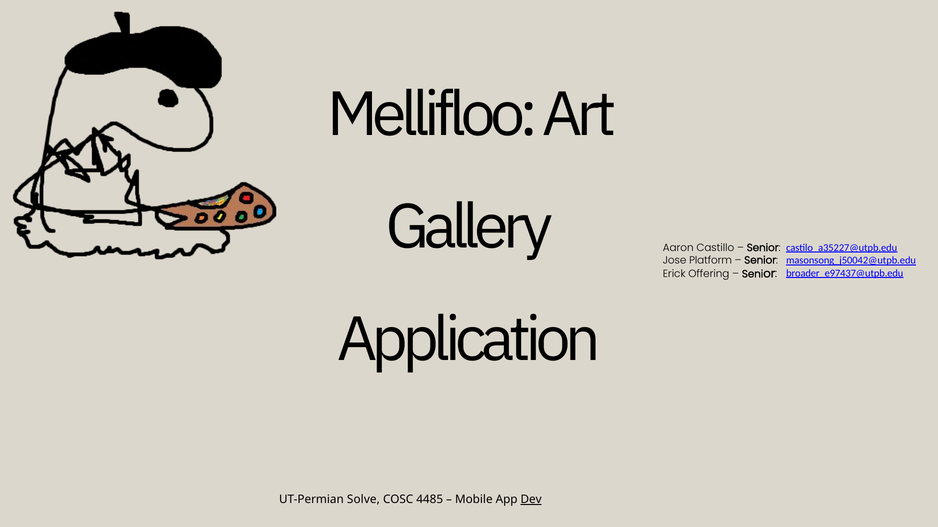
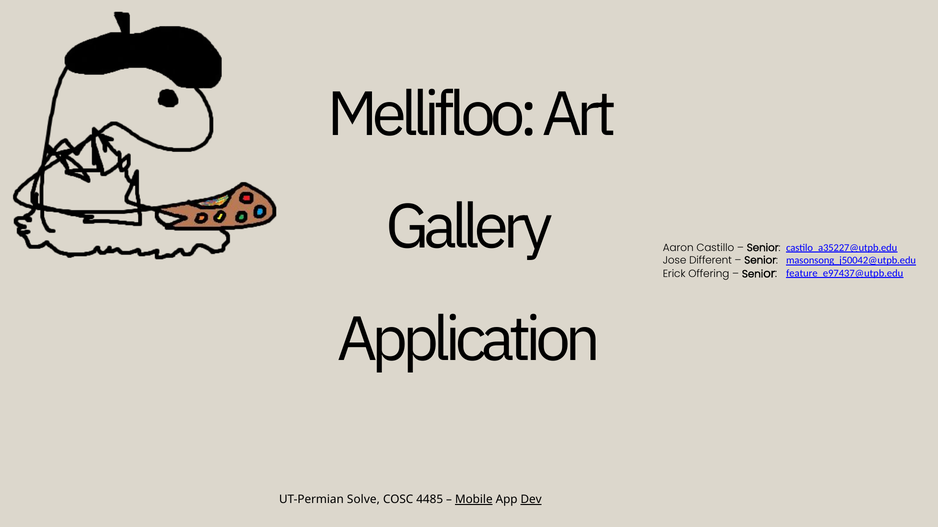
Platform: Platform -> Different
broader_e97437@utpb.edu: broader_e97437@utpb.edu -> feature_e97437@utpb.edu
Mobile underline: none -> present
